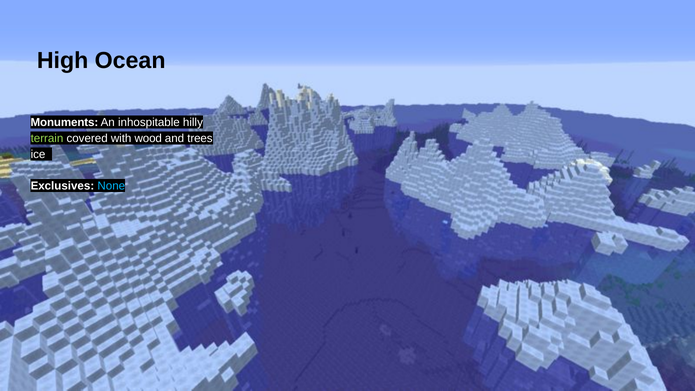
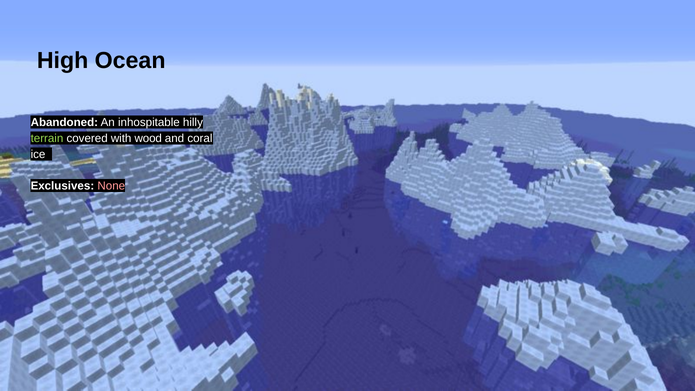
Monuments: Monuments -> Abandoned
trees: trees -> coral
None colour: light blue -> pink
